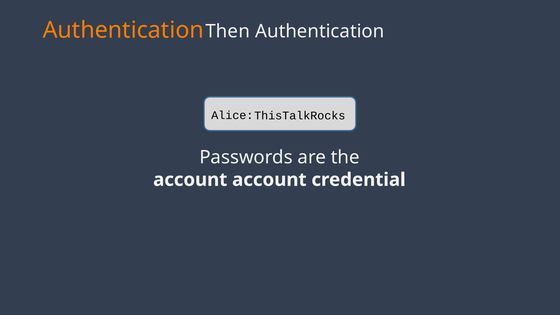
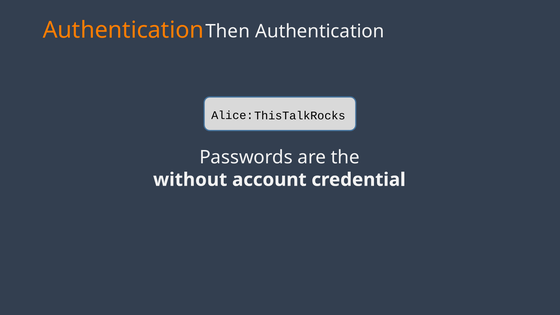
account at (190, 180): account -> without
